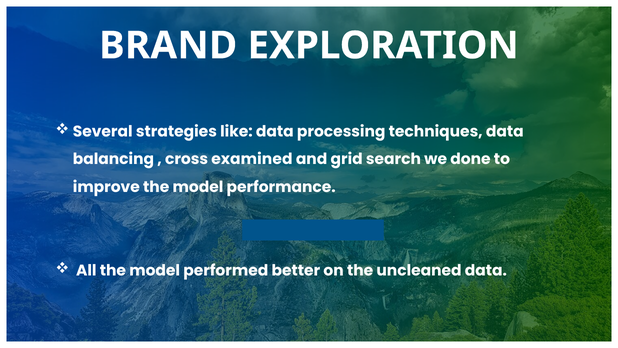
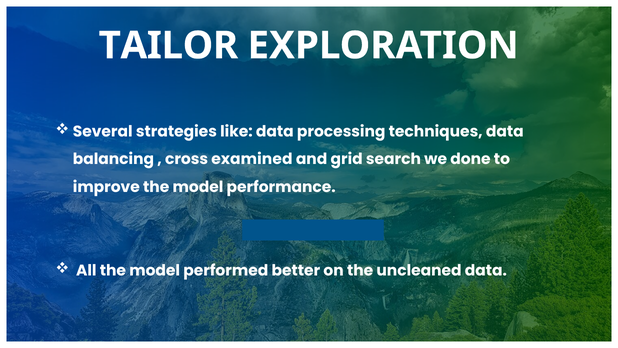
BRAND: BRAND -> TAILOR
